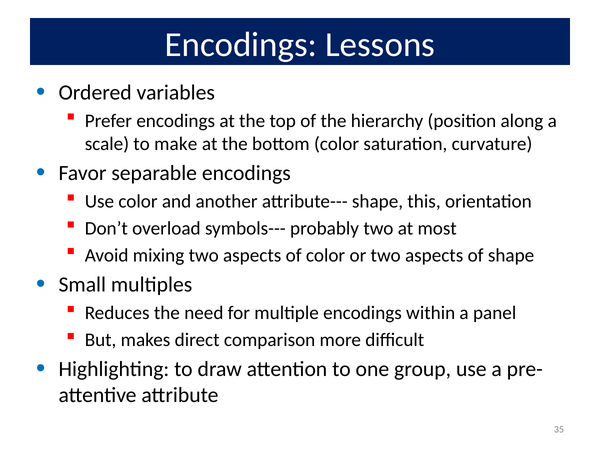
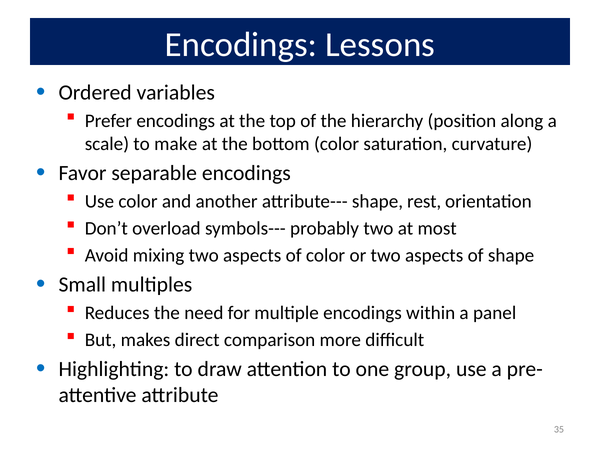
this: this -> rest
